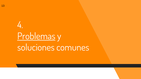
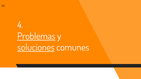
soluciones underline: none -> present
